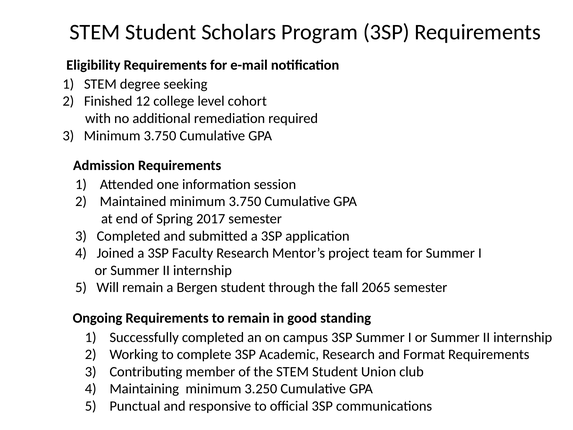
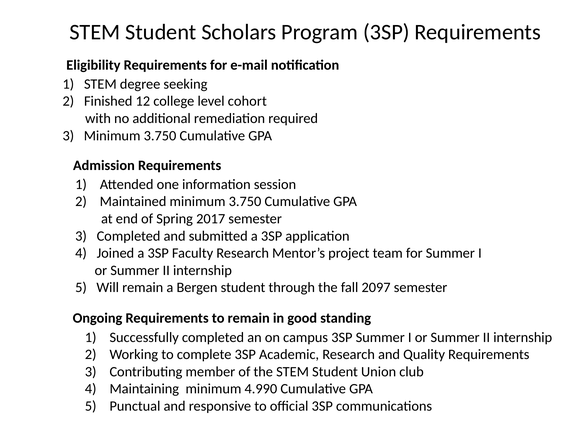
2065: 2065 -> 2097
Format: Format -> Quality
3.250: 3.250 -> 4.990
